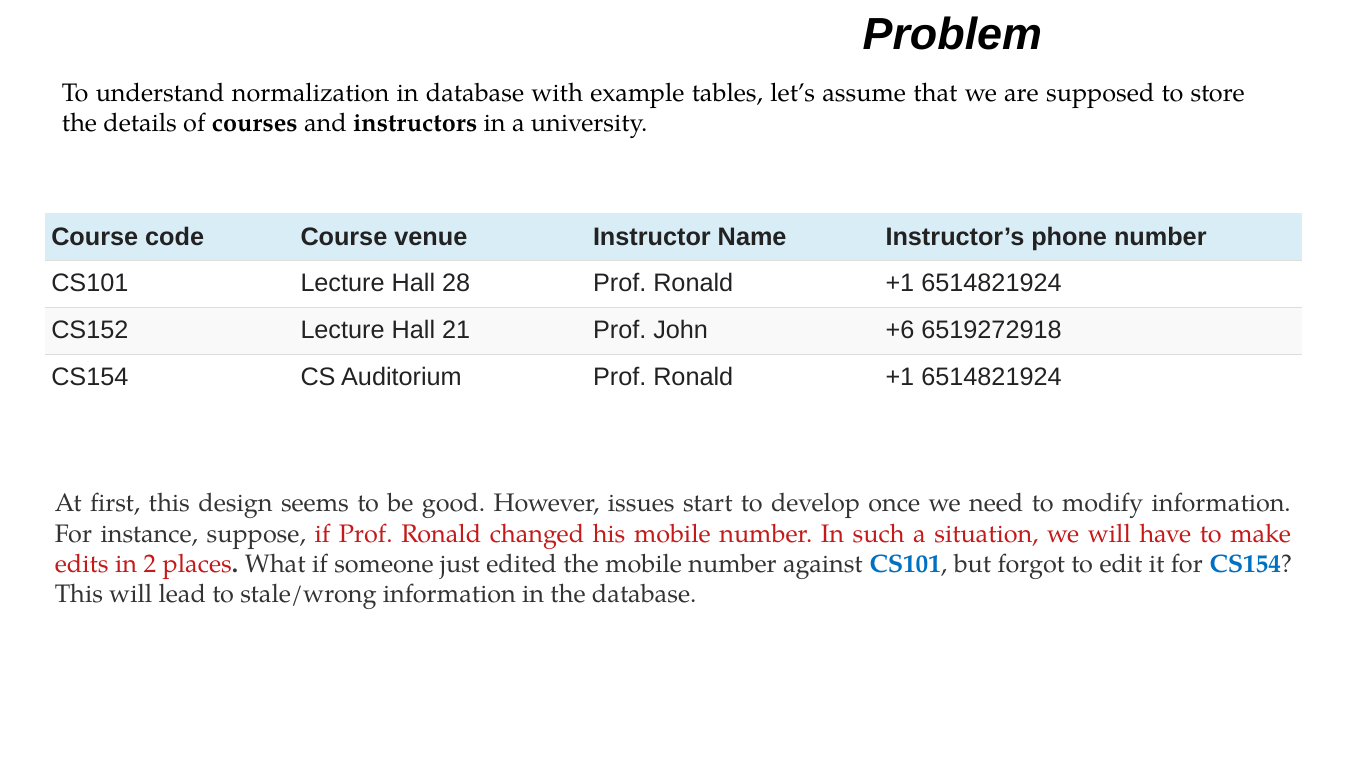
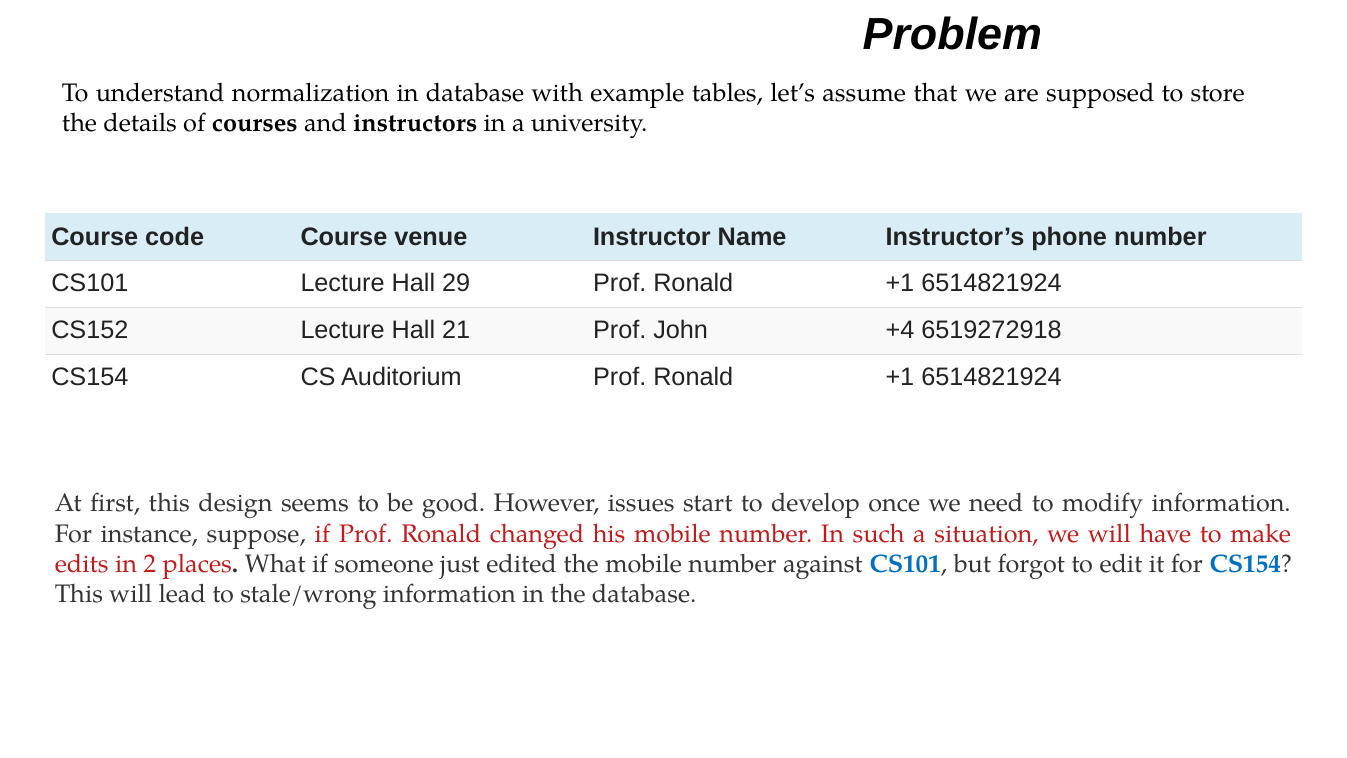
28: 28 -> 29
+6: +6 -> +4
